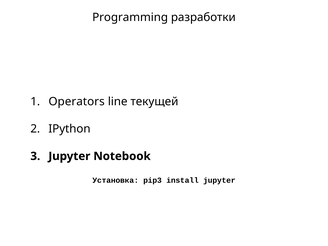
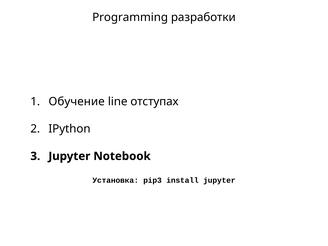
Operators: Operators -> Обучение
текущей: текущей -> отступах
